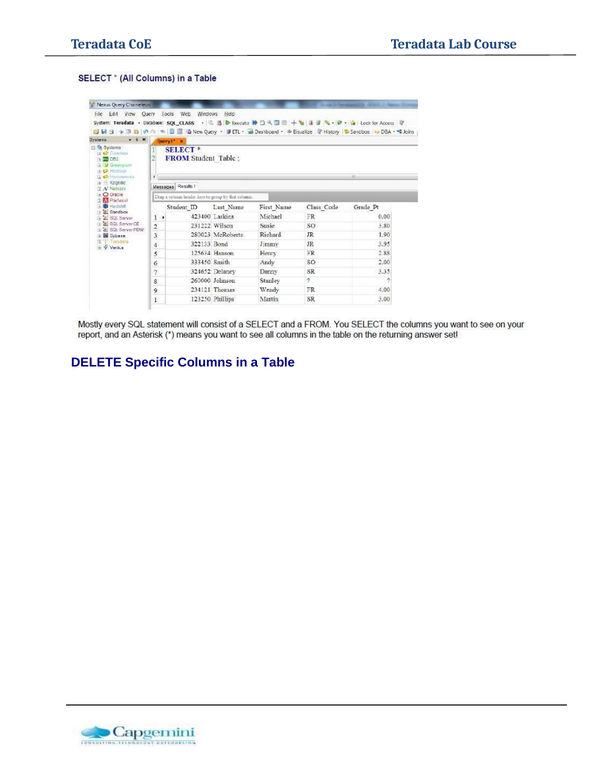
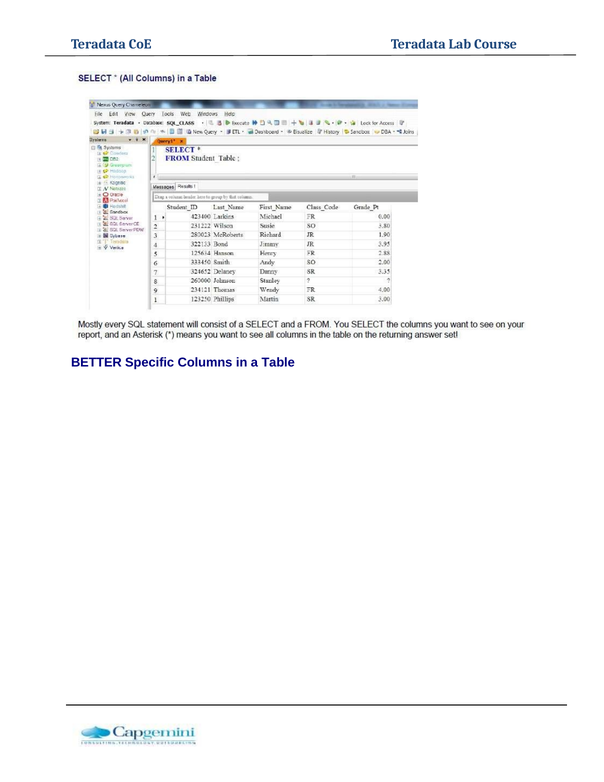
DELETE: DELETE -> BETTER
